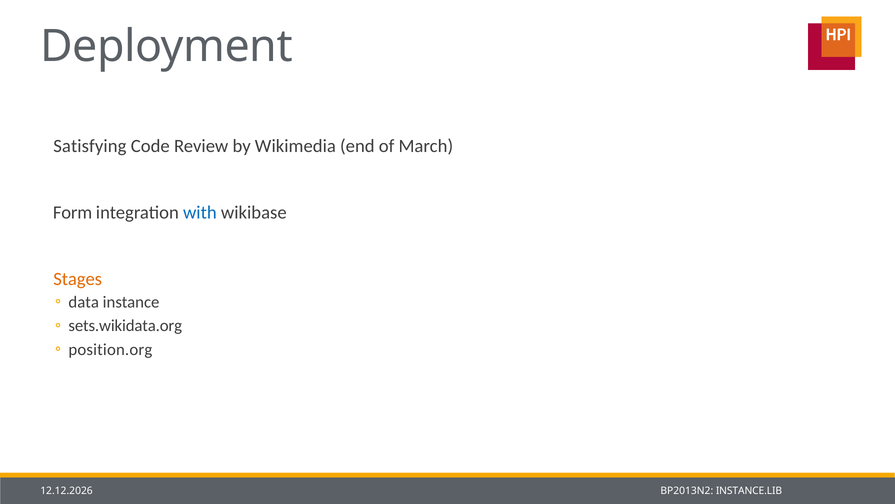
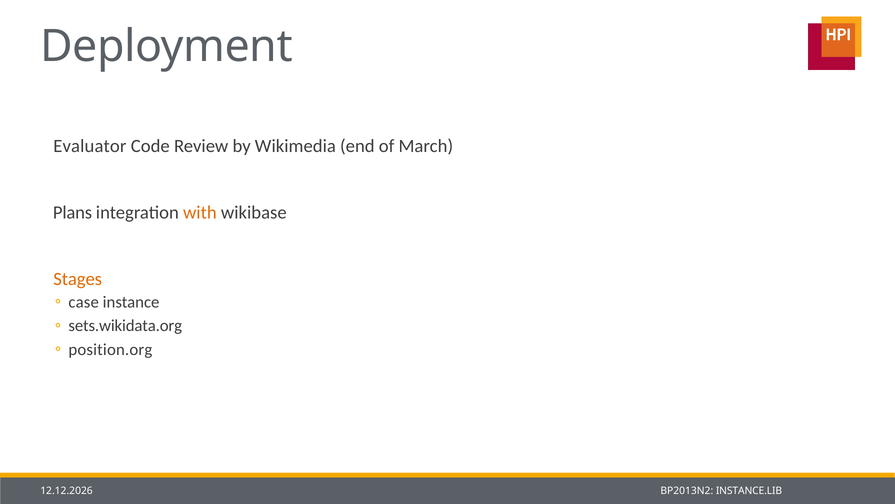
Satisfying: Satisfying -> Evaluator
Form: Form -> Plans
with colour: blue -> orange
data: data -> case
